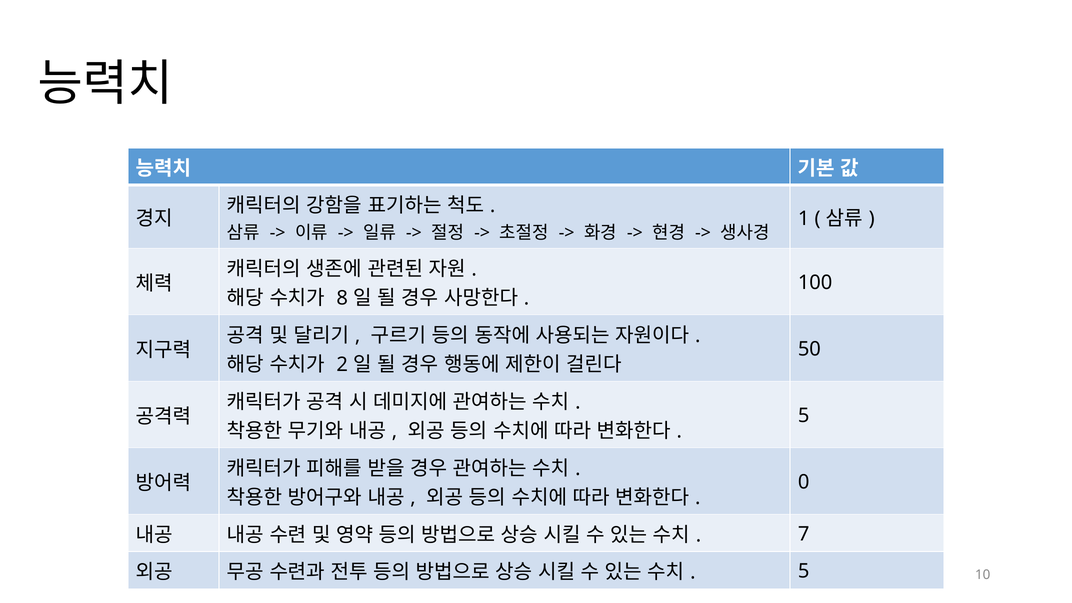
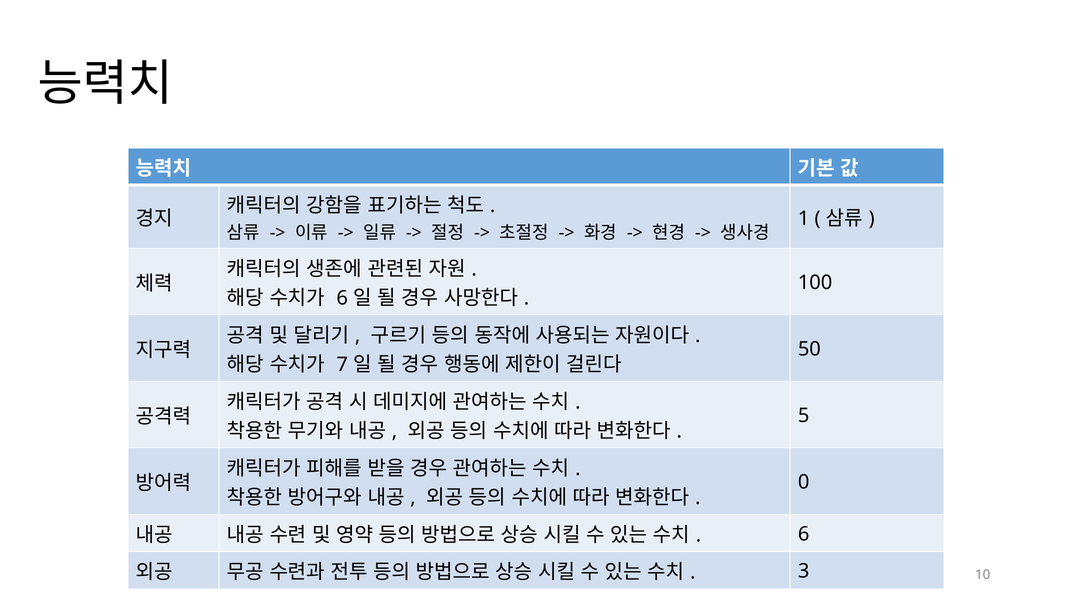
8 at (342, 298): 8 -> 6
2: 2 -> 7
7 at (804, 534): 7 -> 6
5 at (804, 571): 5 -> 3
